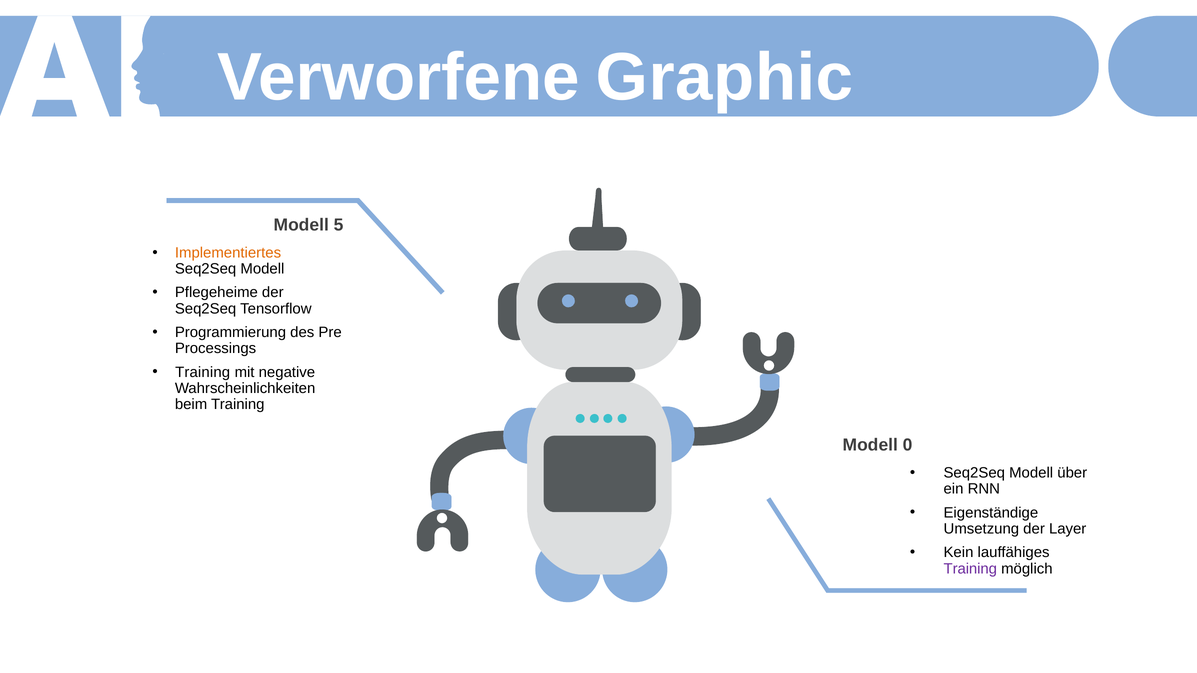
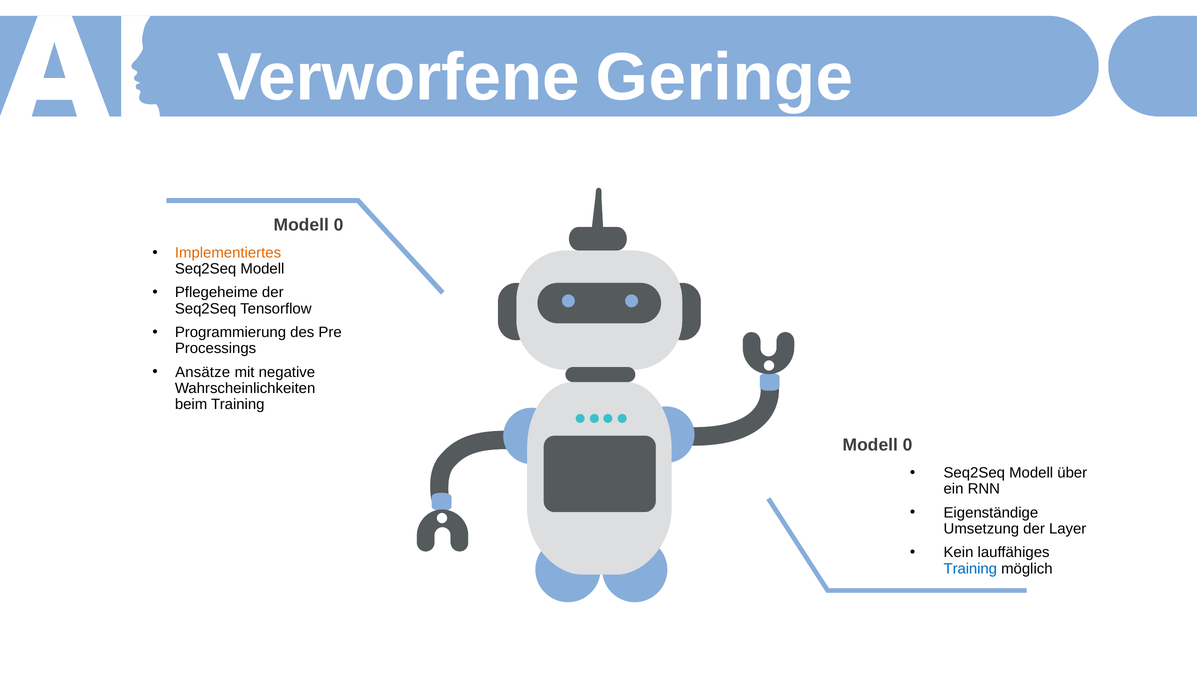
Graphic: Graphic -> Geringe
5 at (339, 225): 5 -> 0
Training at (203, 372): Training -> Ansätze
Training at (970, 569) colour: purple -> blue
